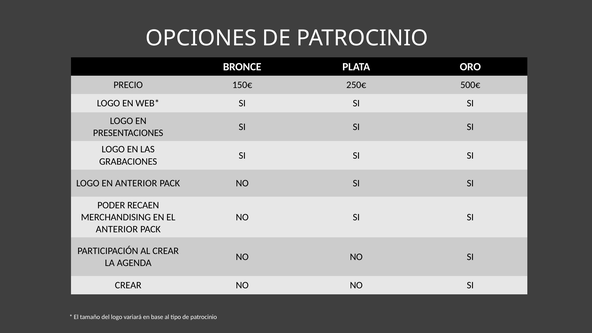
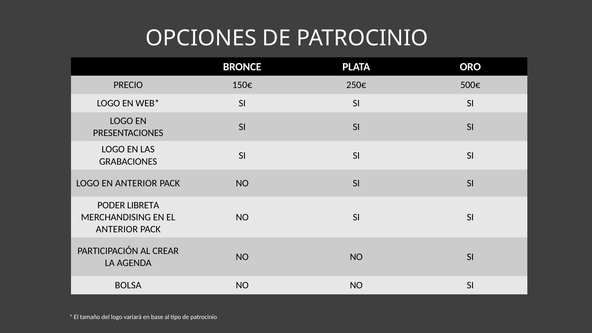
RECAEN: RECAEN -> LIBRETA
CREAR at (128, 285): CREAR -> BOLSA
